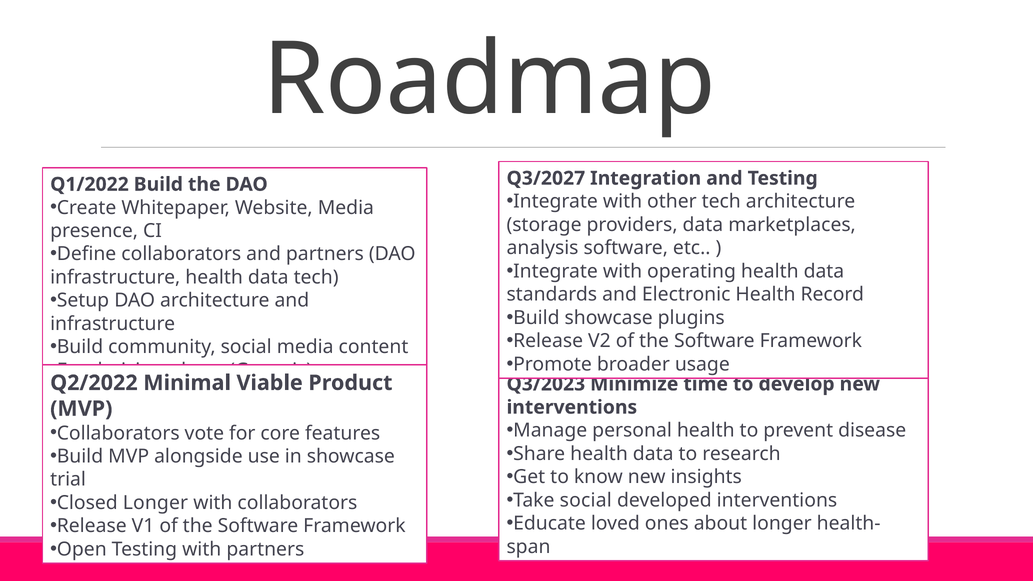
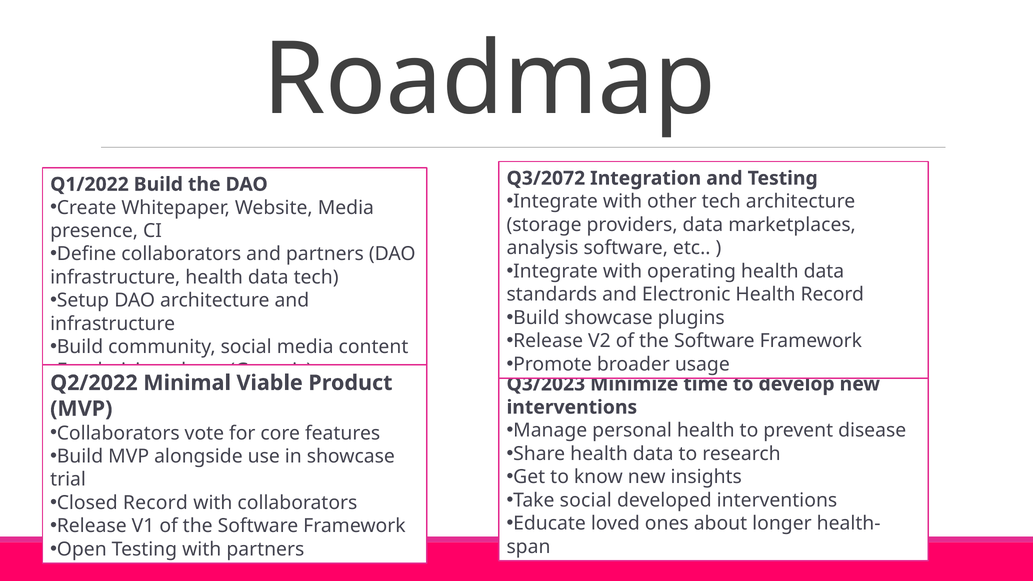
Q3/2027: Q3/2027 -> Q3/2072
Closed Longer: Longer -> Record
